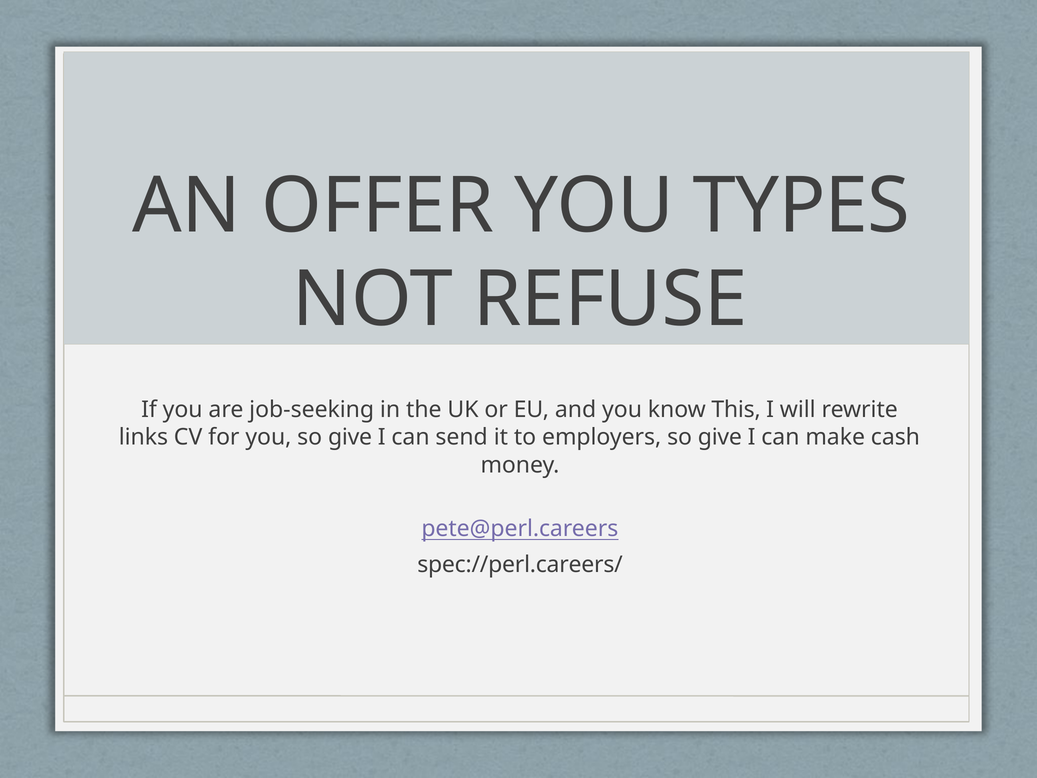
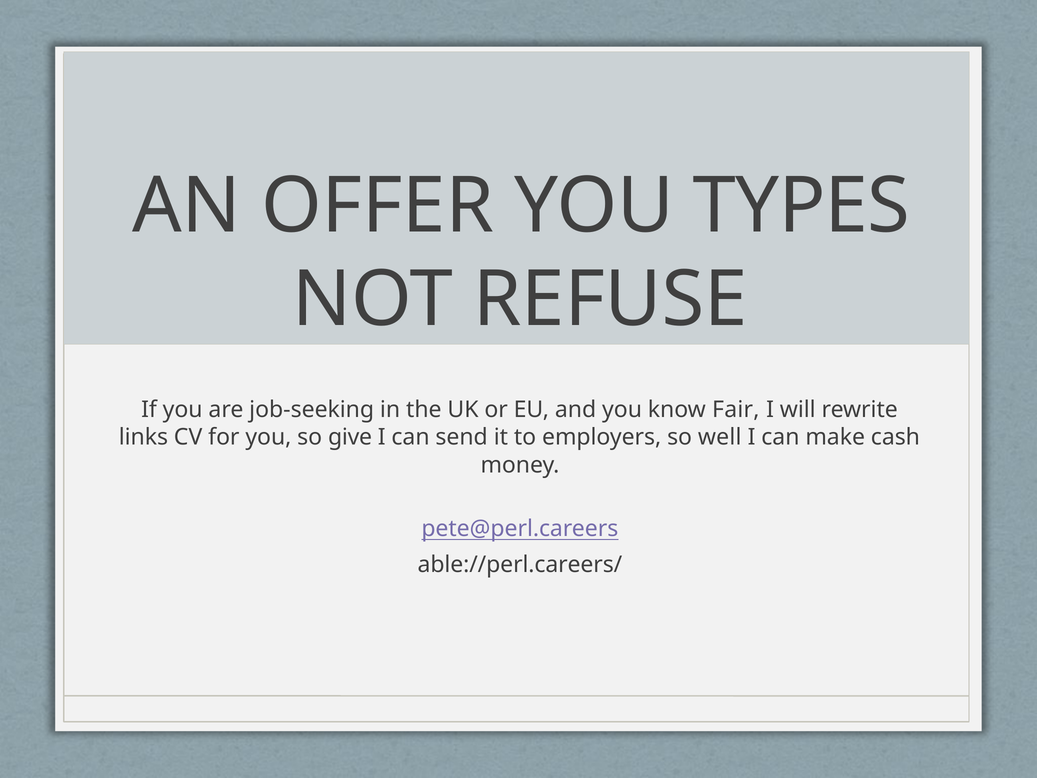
This: This -> Fair
employers so give: give -> well
spec://perl.careers/: spec://perl.careers/ -> able://perl.careers/
